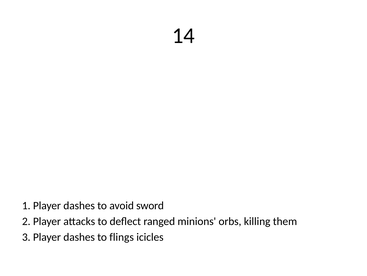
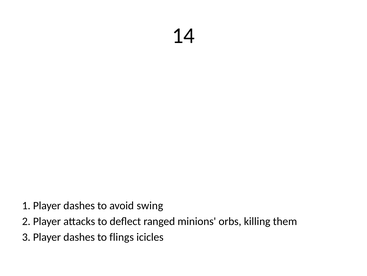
sword: sword -> swing
